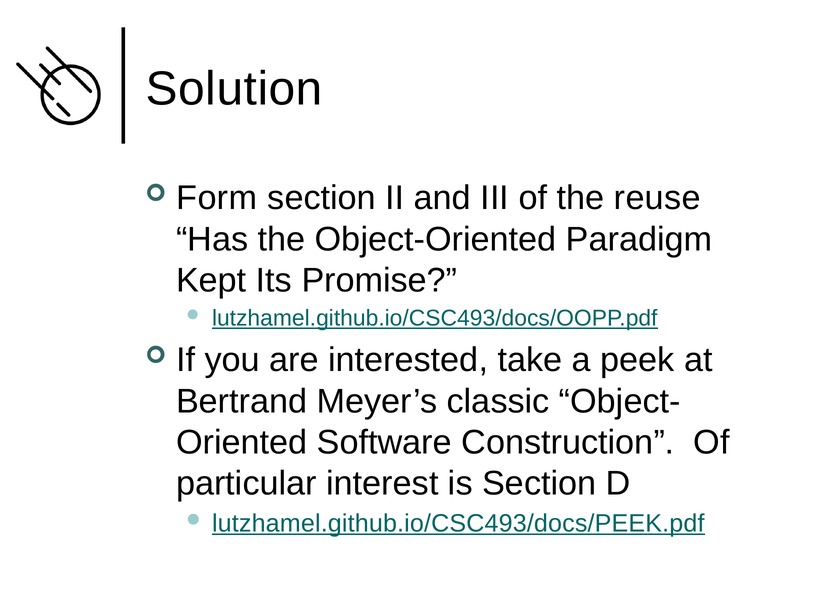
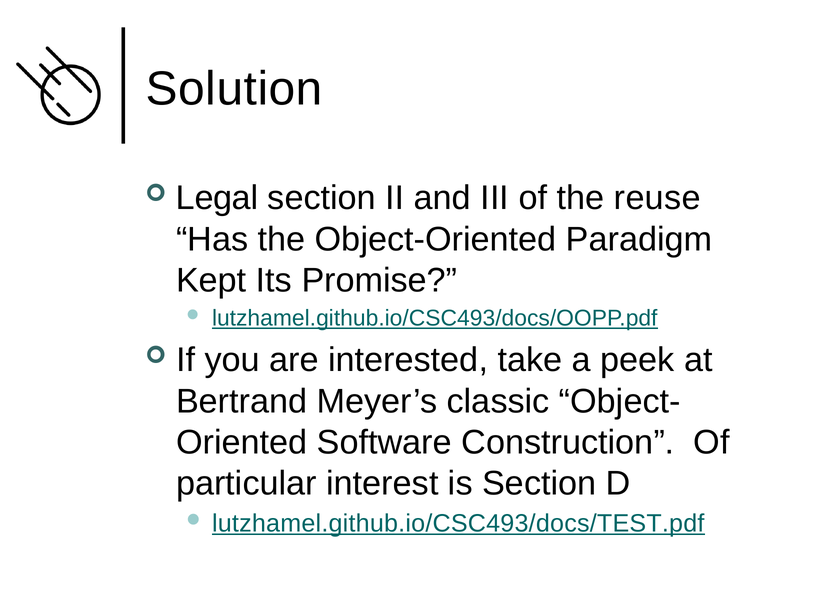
Form: Form -> Legal
lutzhamel.github.io/CSC493/docs/PEEK.pdf: lutzhamel.github.io/CSC493/docs/PEEK.pdf -> lutzhamel.github.io/CSC493/docs/TEST.pdf
